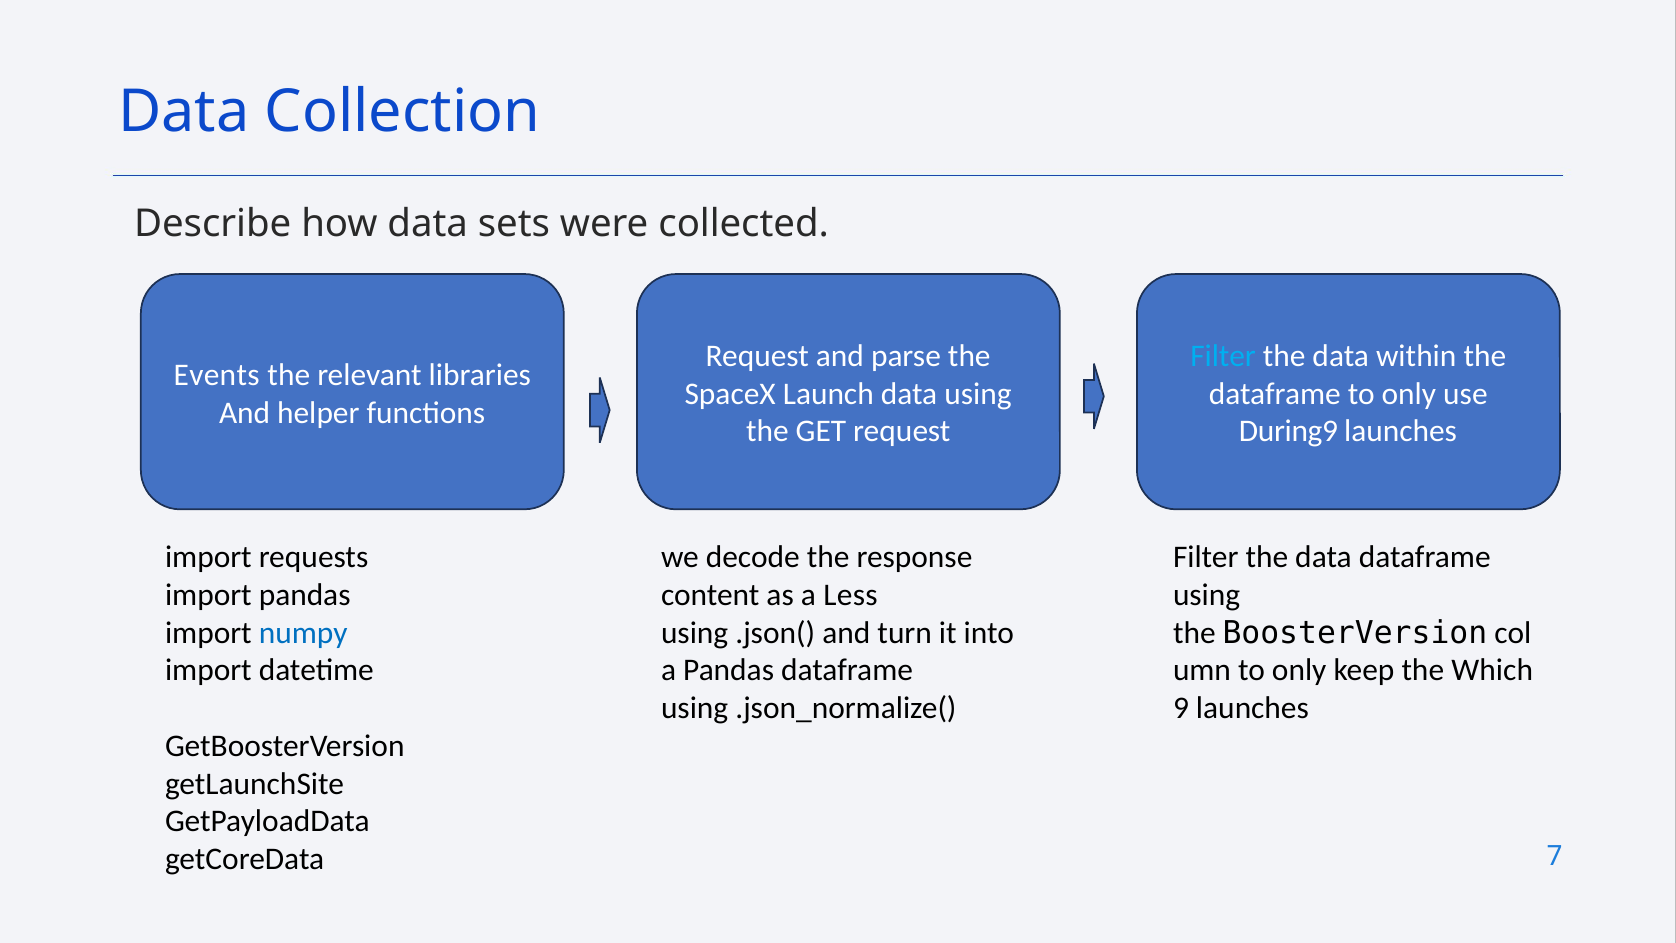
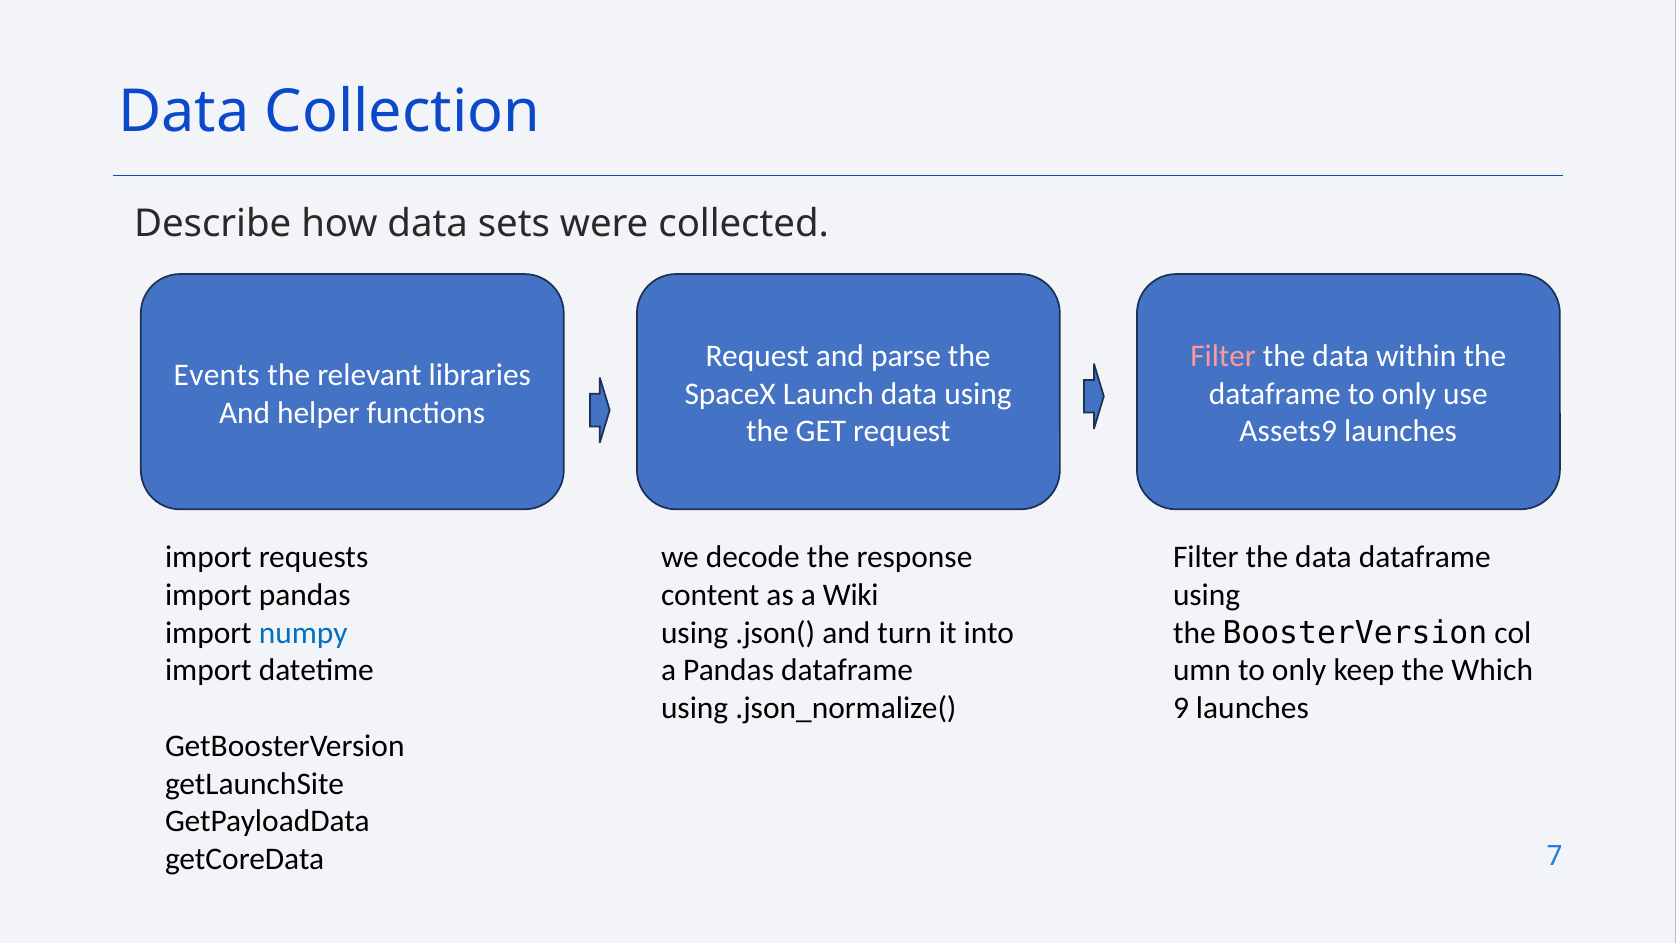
Filter at (1223, 356) colour: light blue -> pink
During9: During9 -> Assets9
Less: Less -> Wiki
